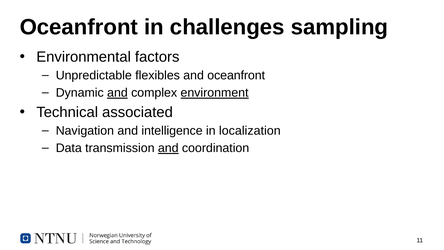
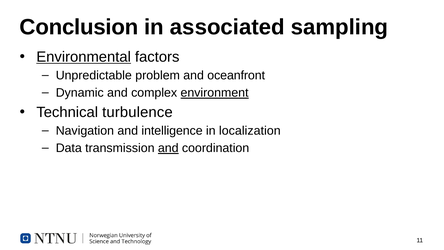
Oceanfront at (79, 27): Oceanfront -> Conclusion
challenges: challenges -> associated
Environmental underline: none -> present
flexibles: flexibles -> problem
and at (117, 93) underline: present -> none
associated: associated -> turbulence
